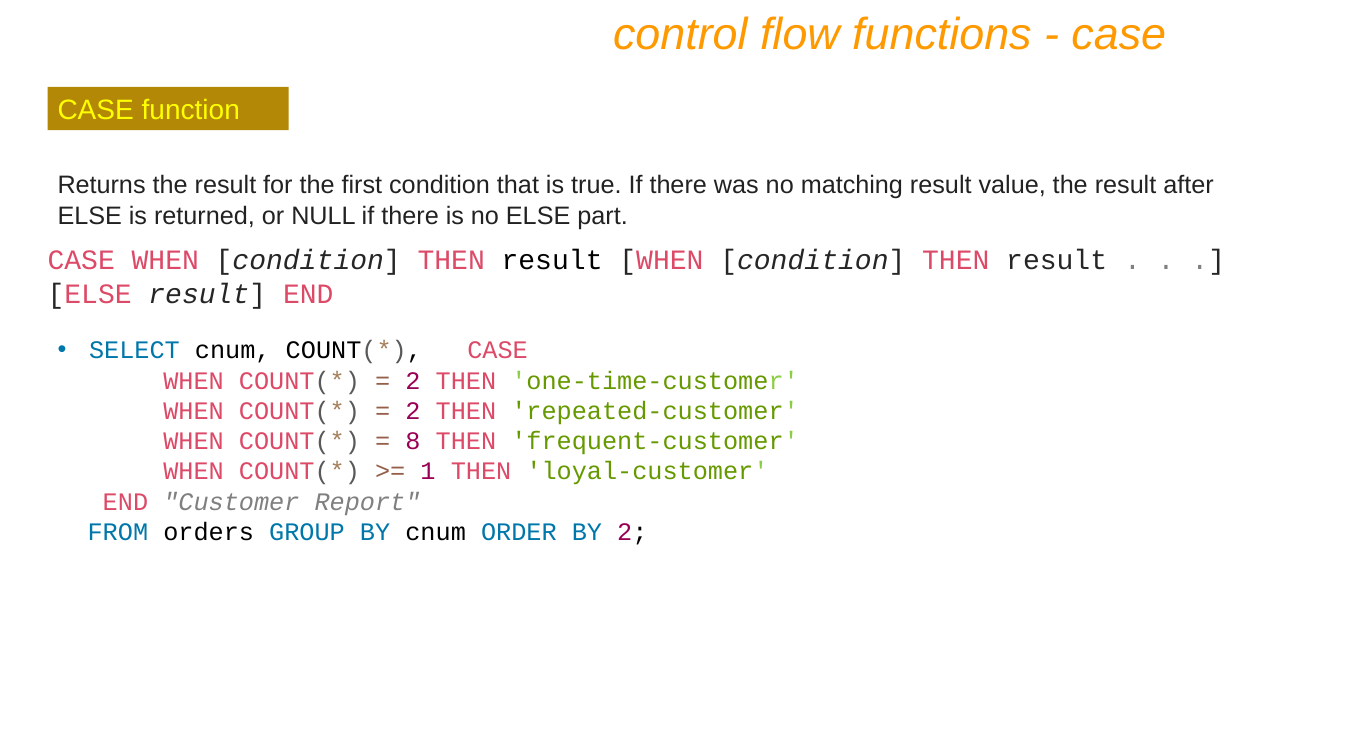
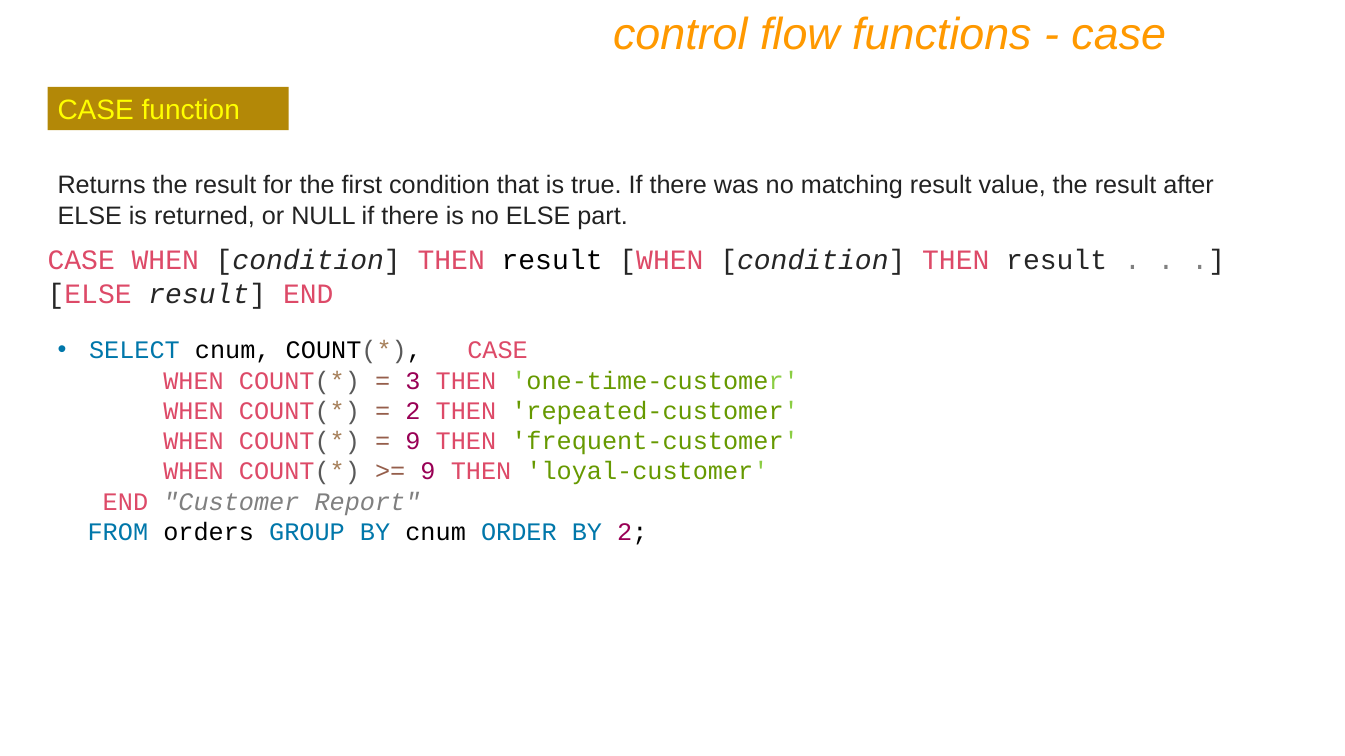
2 at (413, 381): 2 -> 3
8 at (413, 442): 8 -> 9
1 at (428, 472): 1 -> 9
